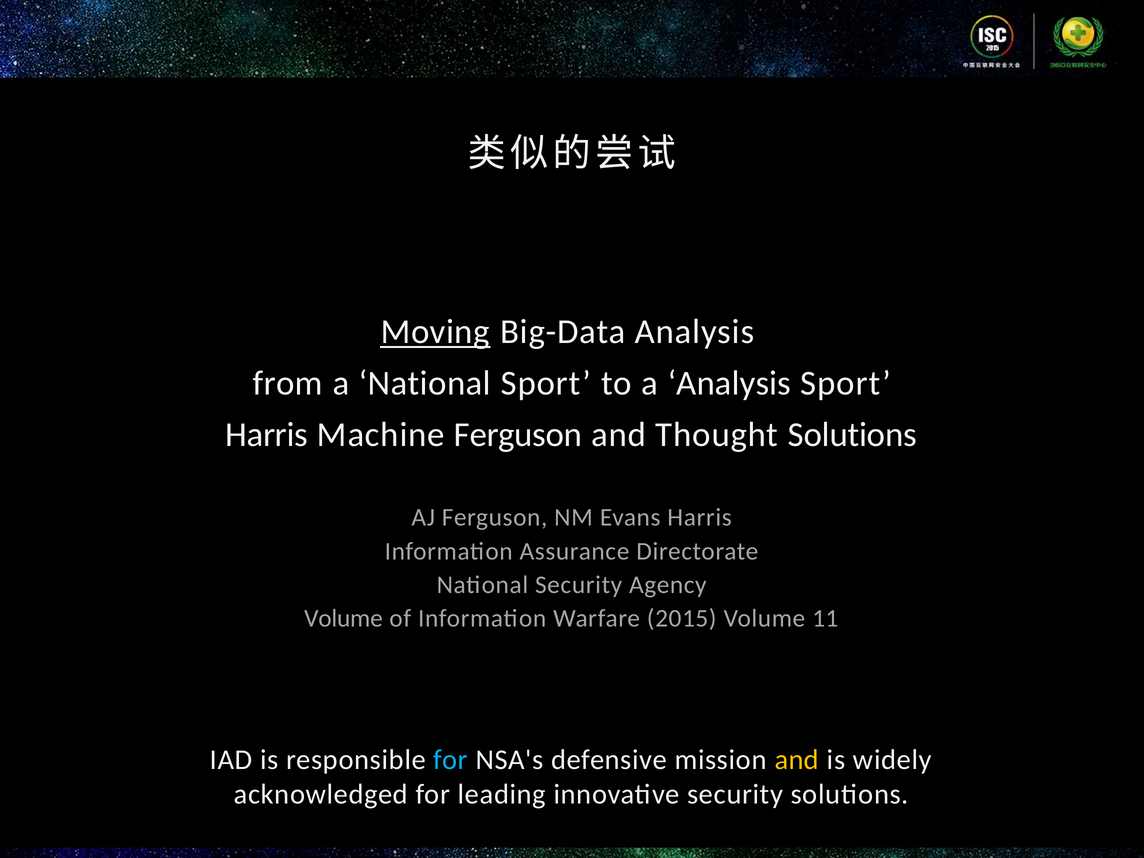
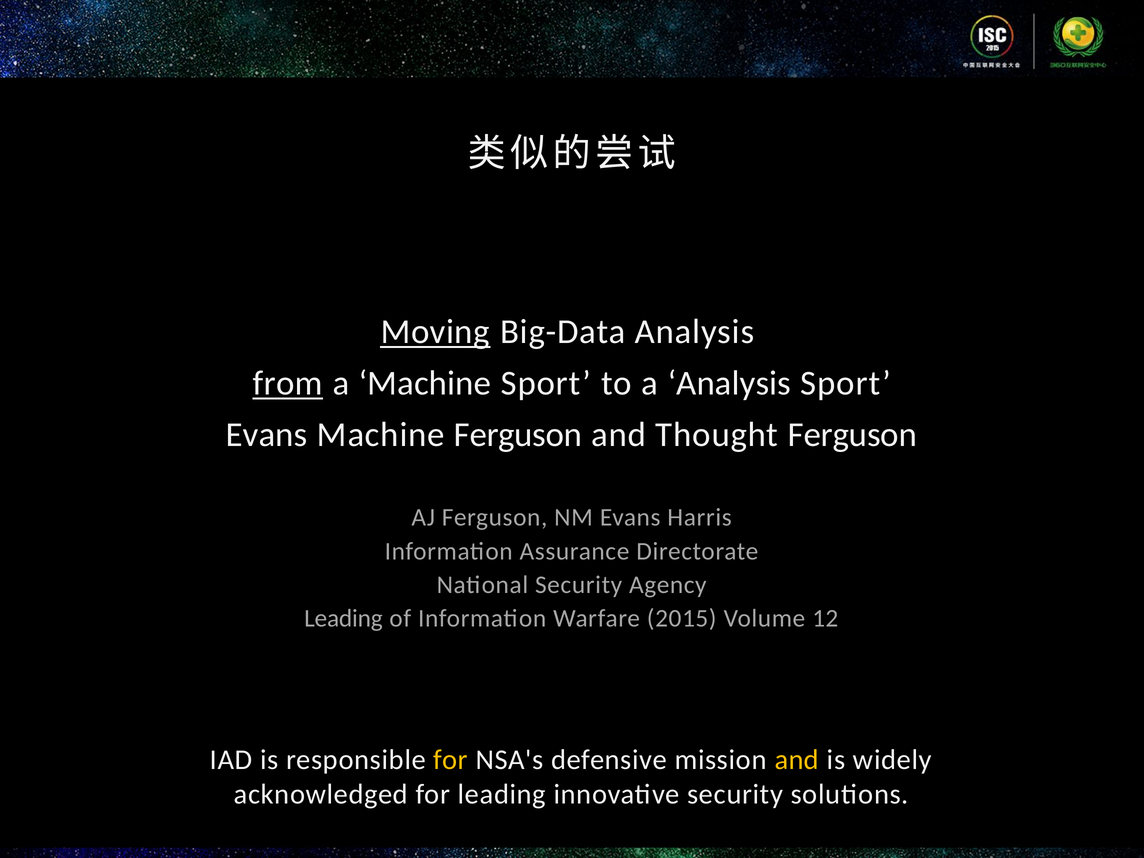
from underline: none -> present
a National: National -> Machine
Harris at (267, 435): Harris -> Evans
Thought Solutions: Solutions -> Ferguson
Volume at (343, 619): Volume -> Leading
11: 11 -> 12
for at (451, 760) colour: light blue -> yellow
